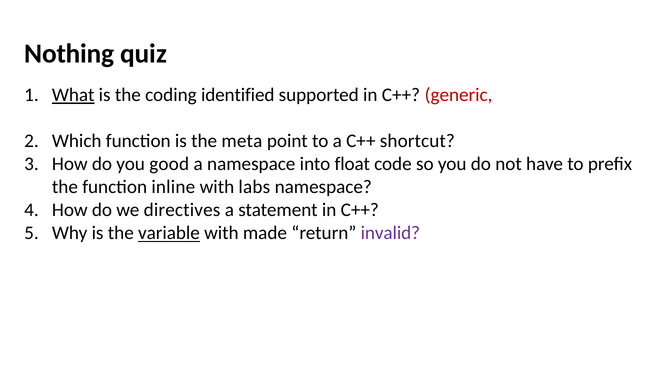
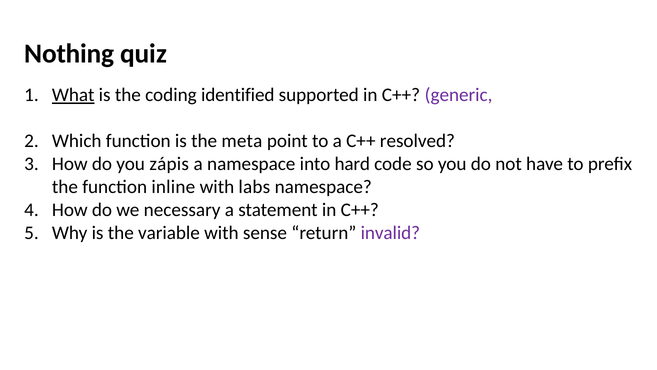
generic colour: red -> purple
shortcut: shortcut -> resolved
good: good -> zápis
float: float -> hard
directives: directives -> necessary
variable underline: present -> none
made: made -> sense
